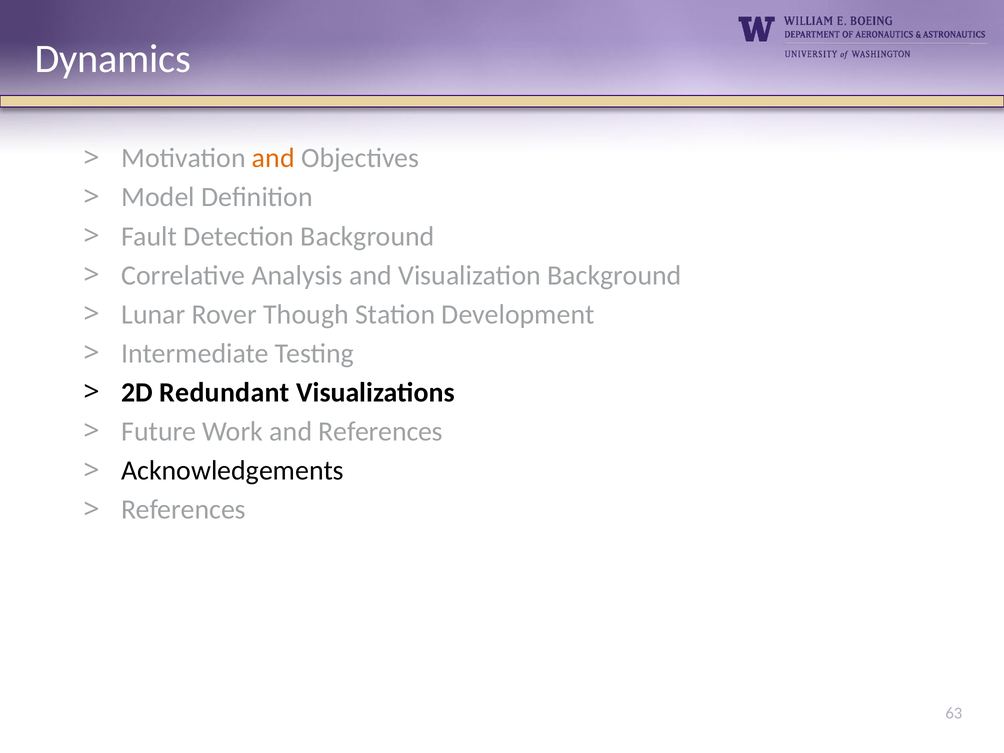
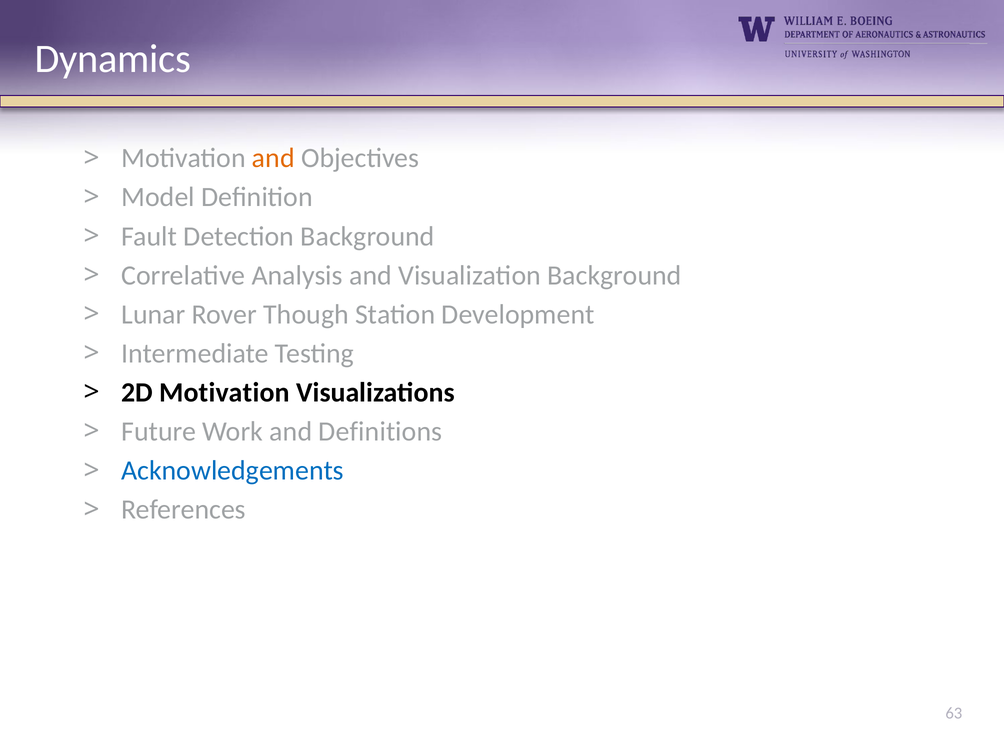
2D Redundant: Redundant -> Motivation
and References: References -> Definitions
Acknowledgements colour: black -> blue
